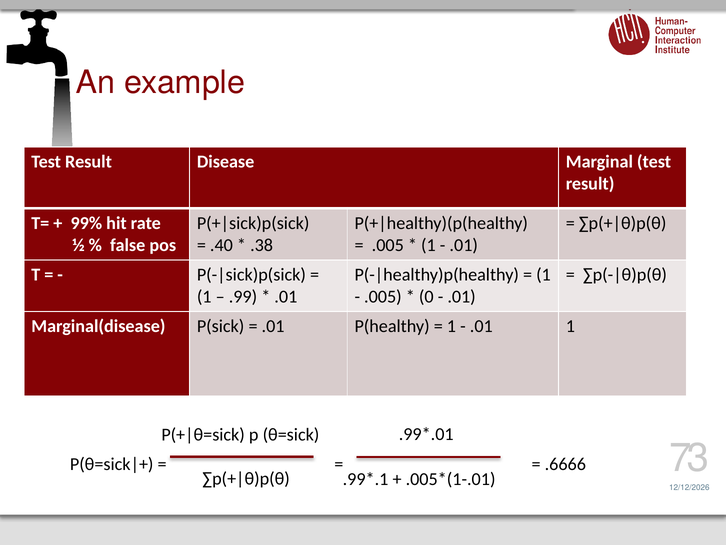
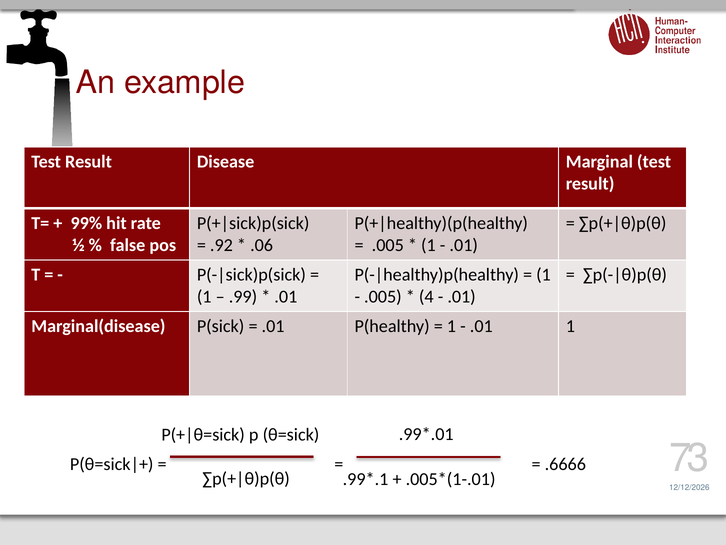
.40: .40 -> .92
.38: .38 -> .06
0: 0 -> 4
